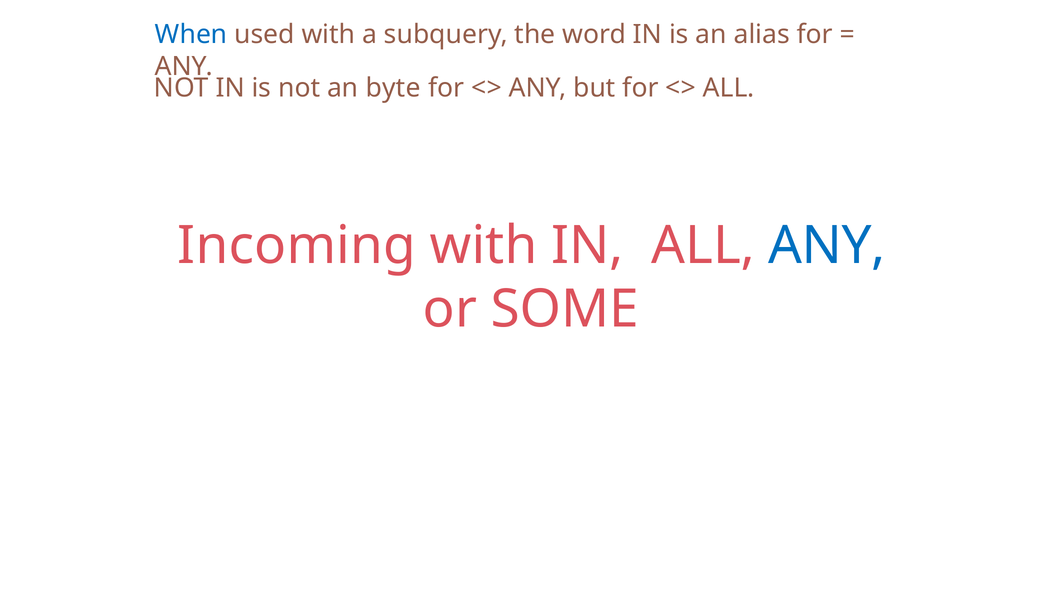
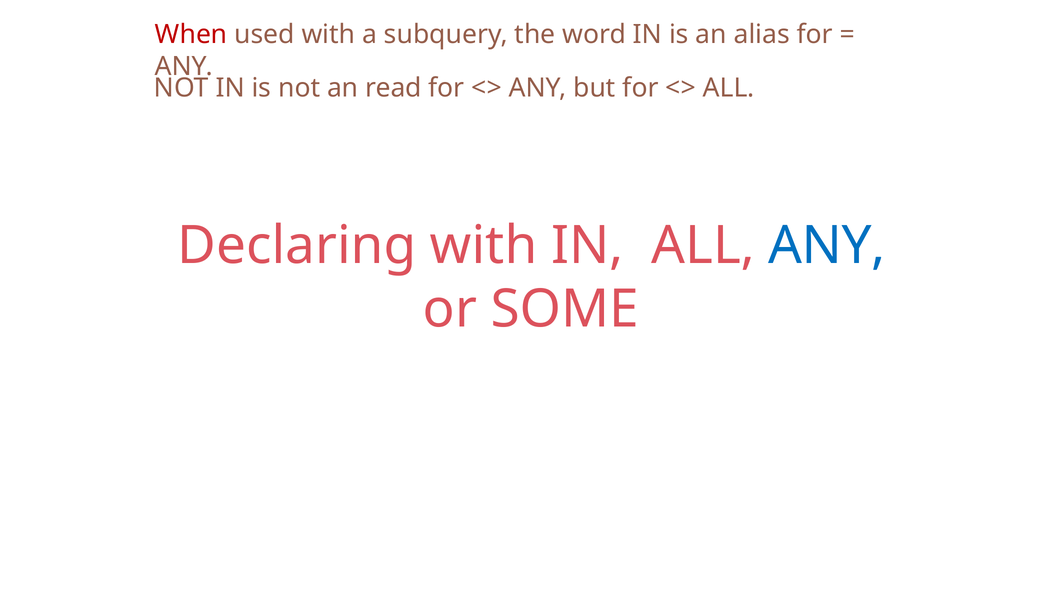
When colour: blue -> red
byte: byte -> read
Incoming: Incoming -> Declaring
